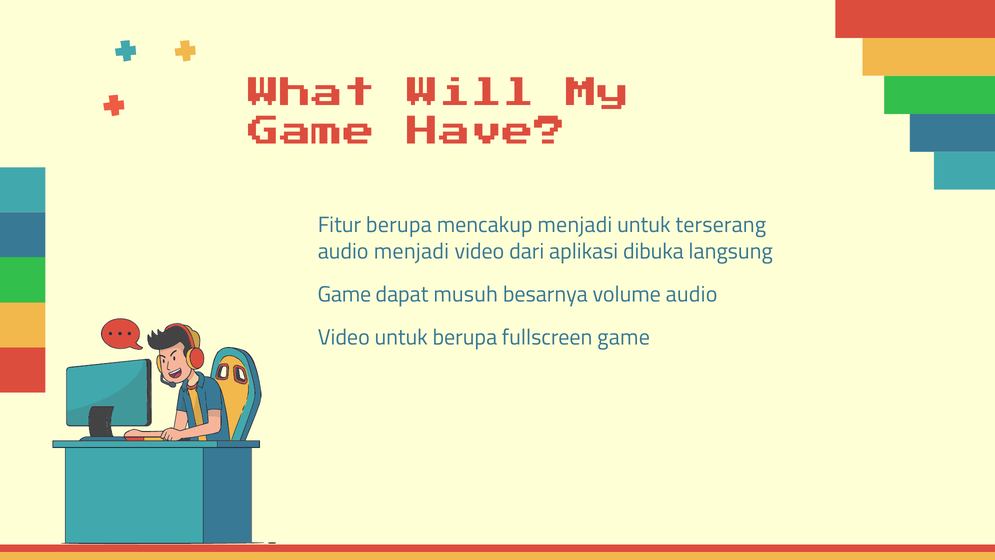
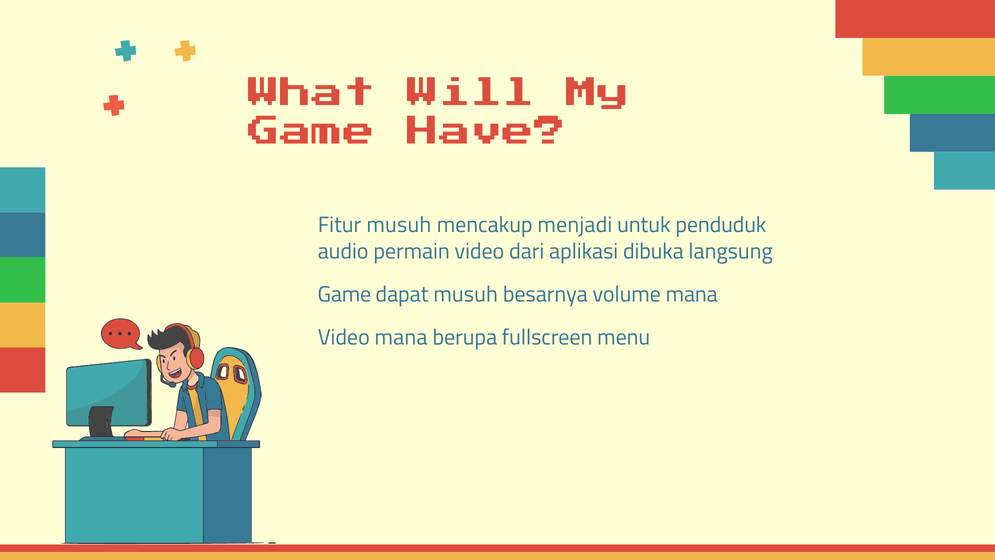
Fitur berupa: berupa -> musuh
terserang: terserang -> penduduk
audio menjadi: menjadi -> permain
volume audio: audio -> mana
Video untuk: untuk -> mana
fullscreen game: game -> menu
